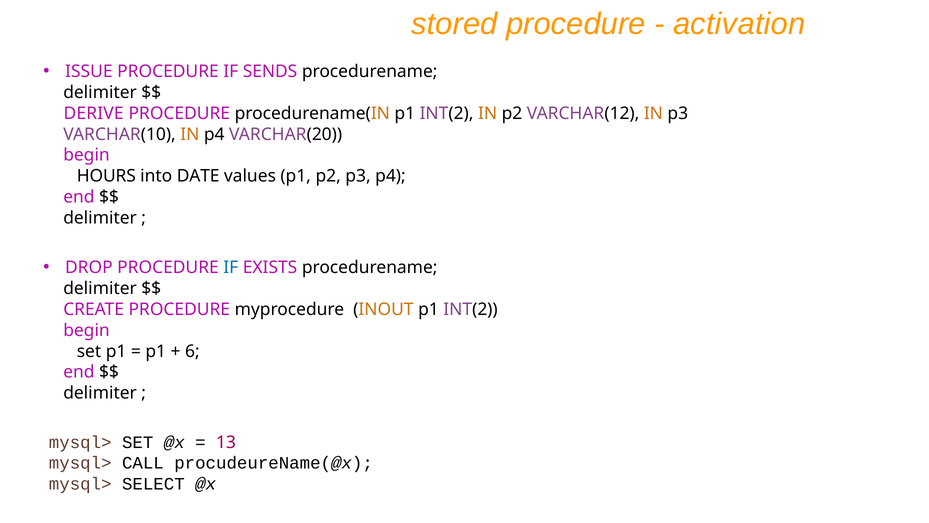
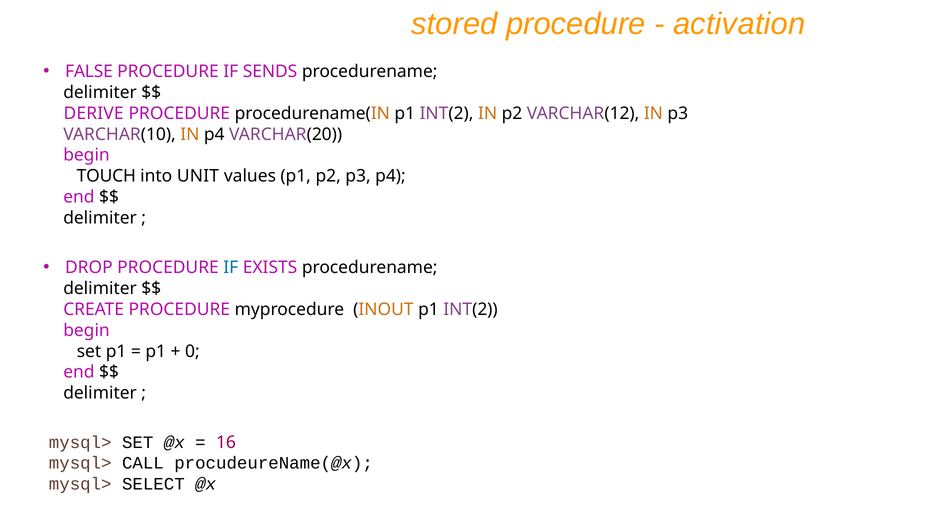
ISSUE: ISSUE -> FALSE
HOURS: HOURS -> TOUCH
DATE: DATE -> UNIT
6: 6 -> 0
13: 13 -> 16
